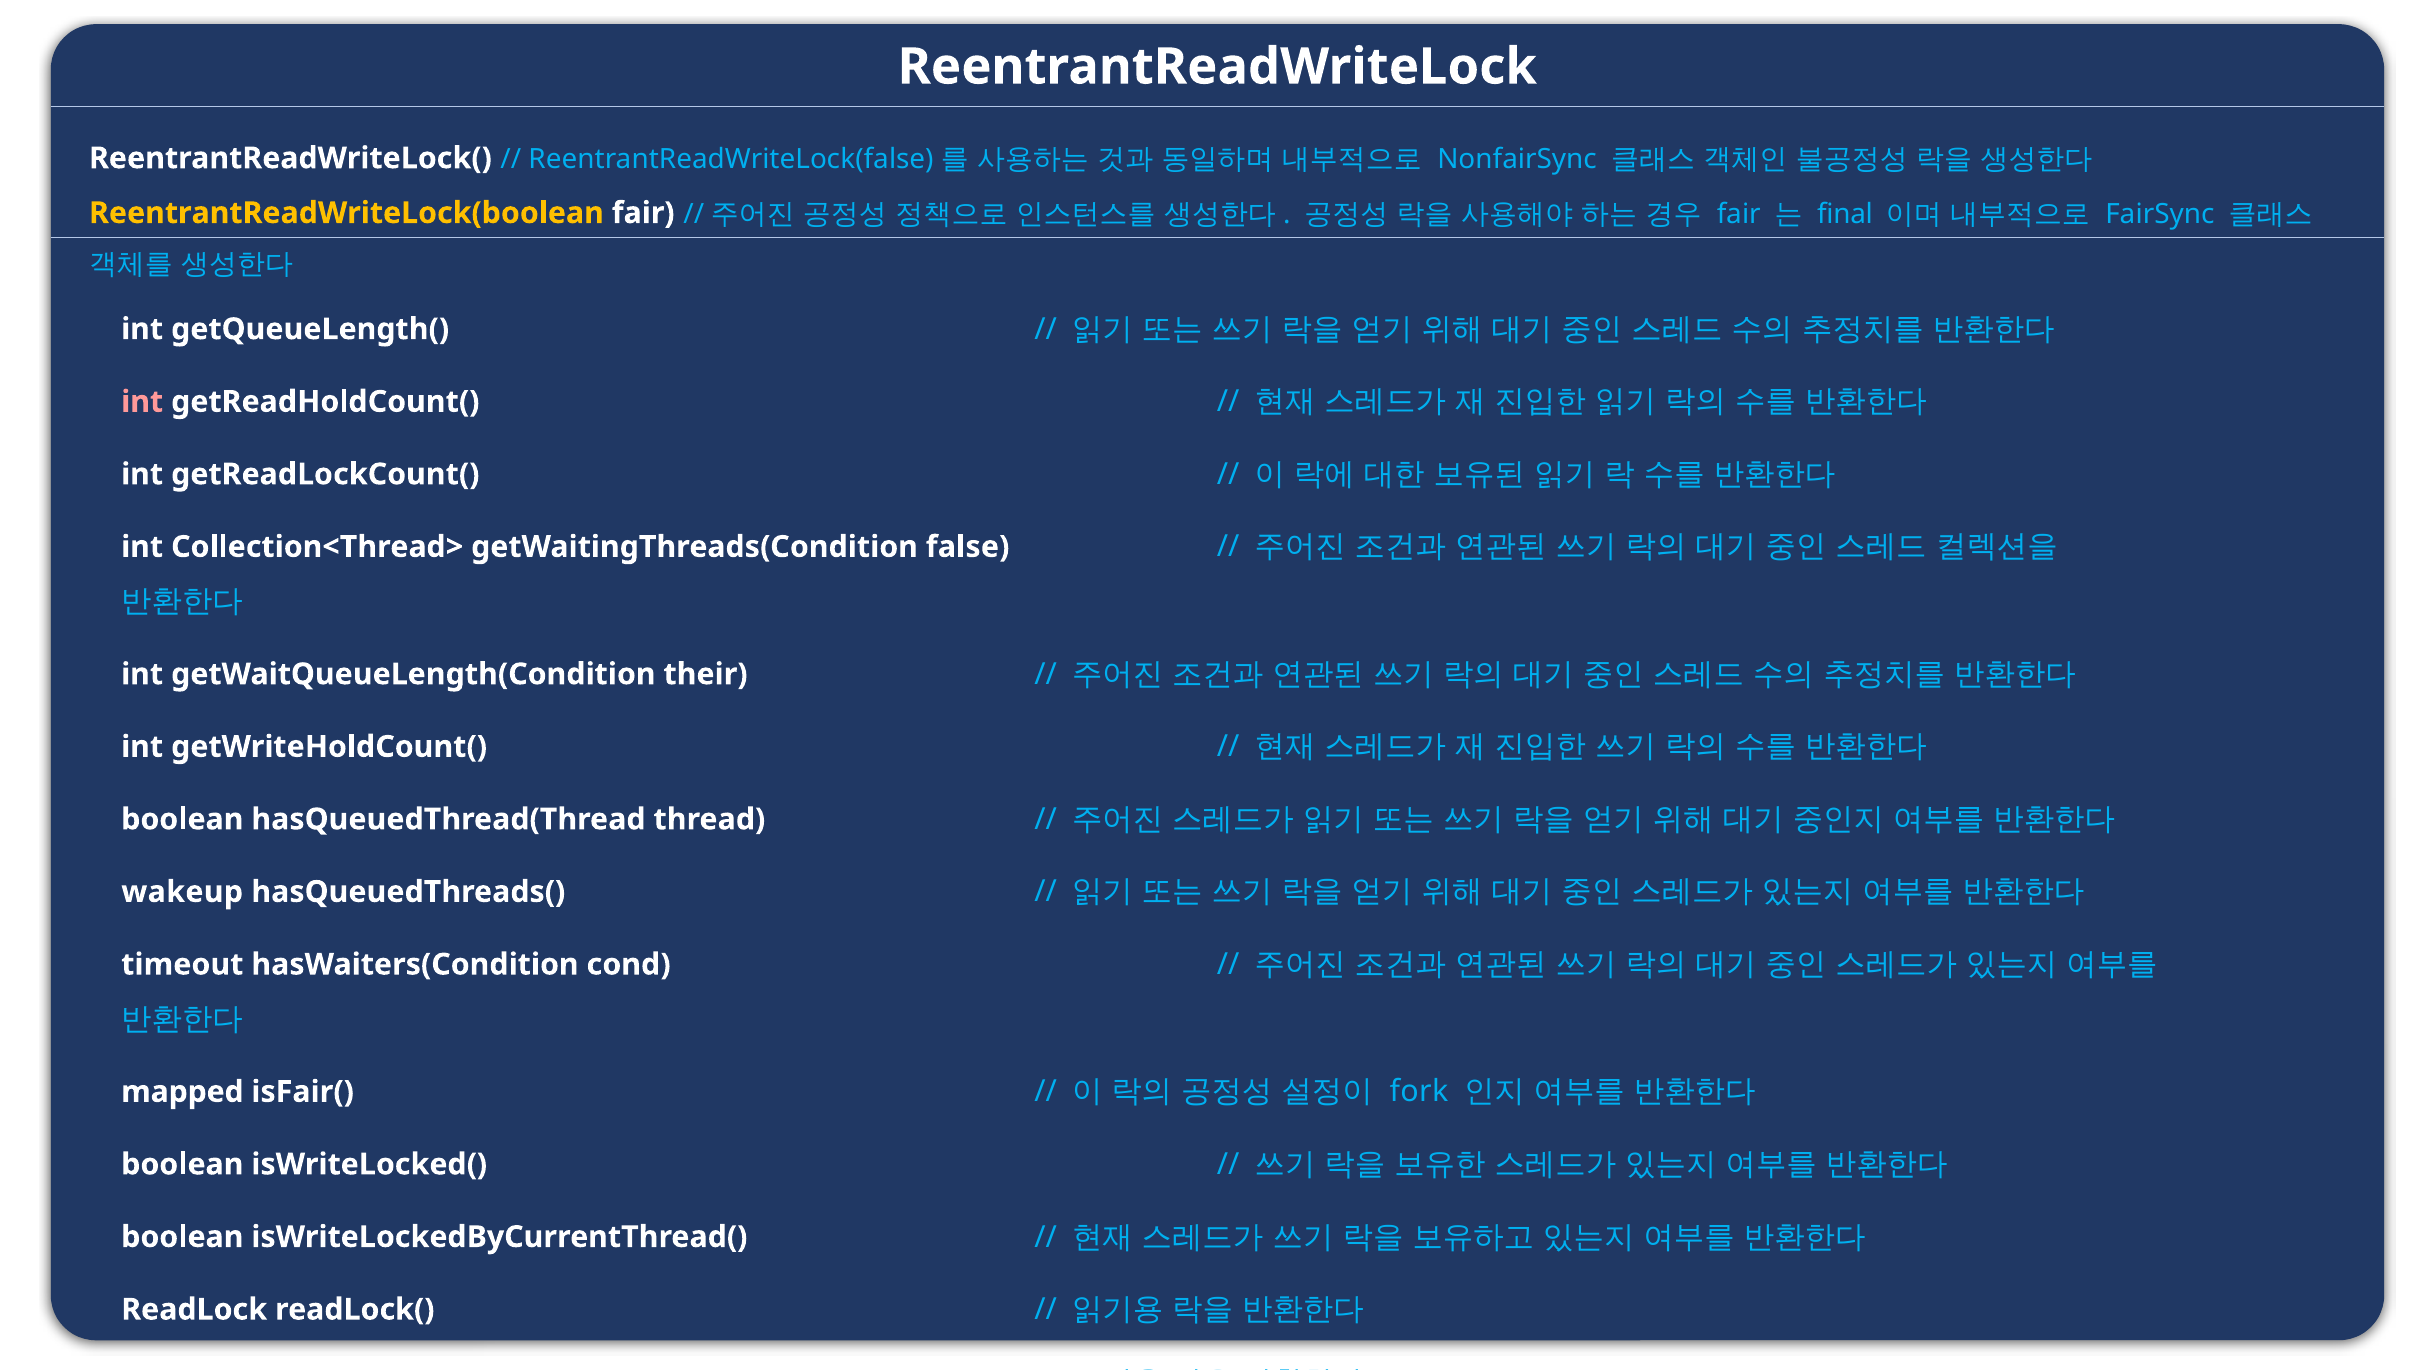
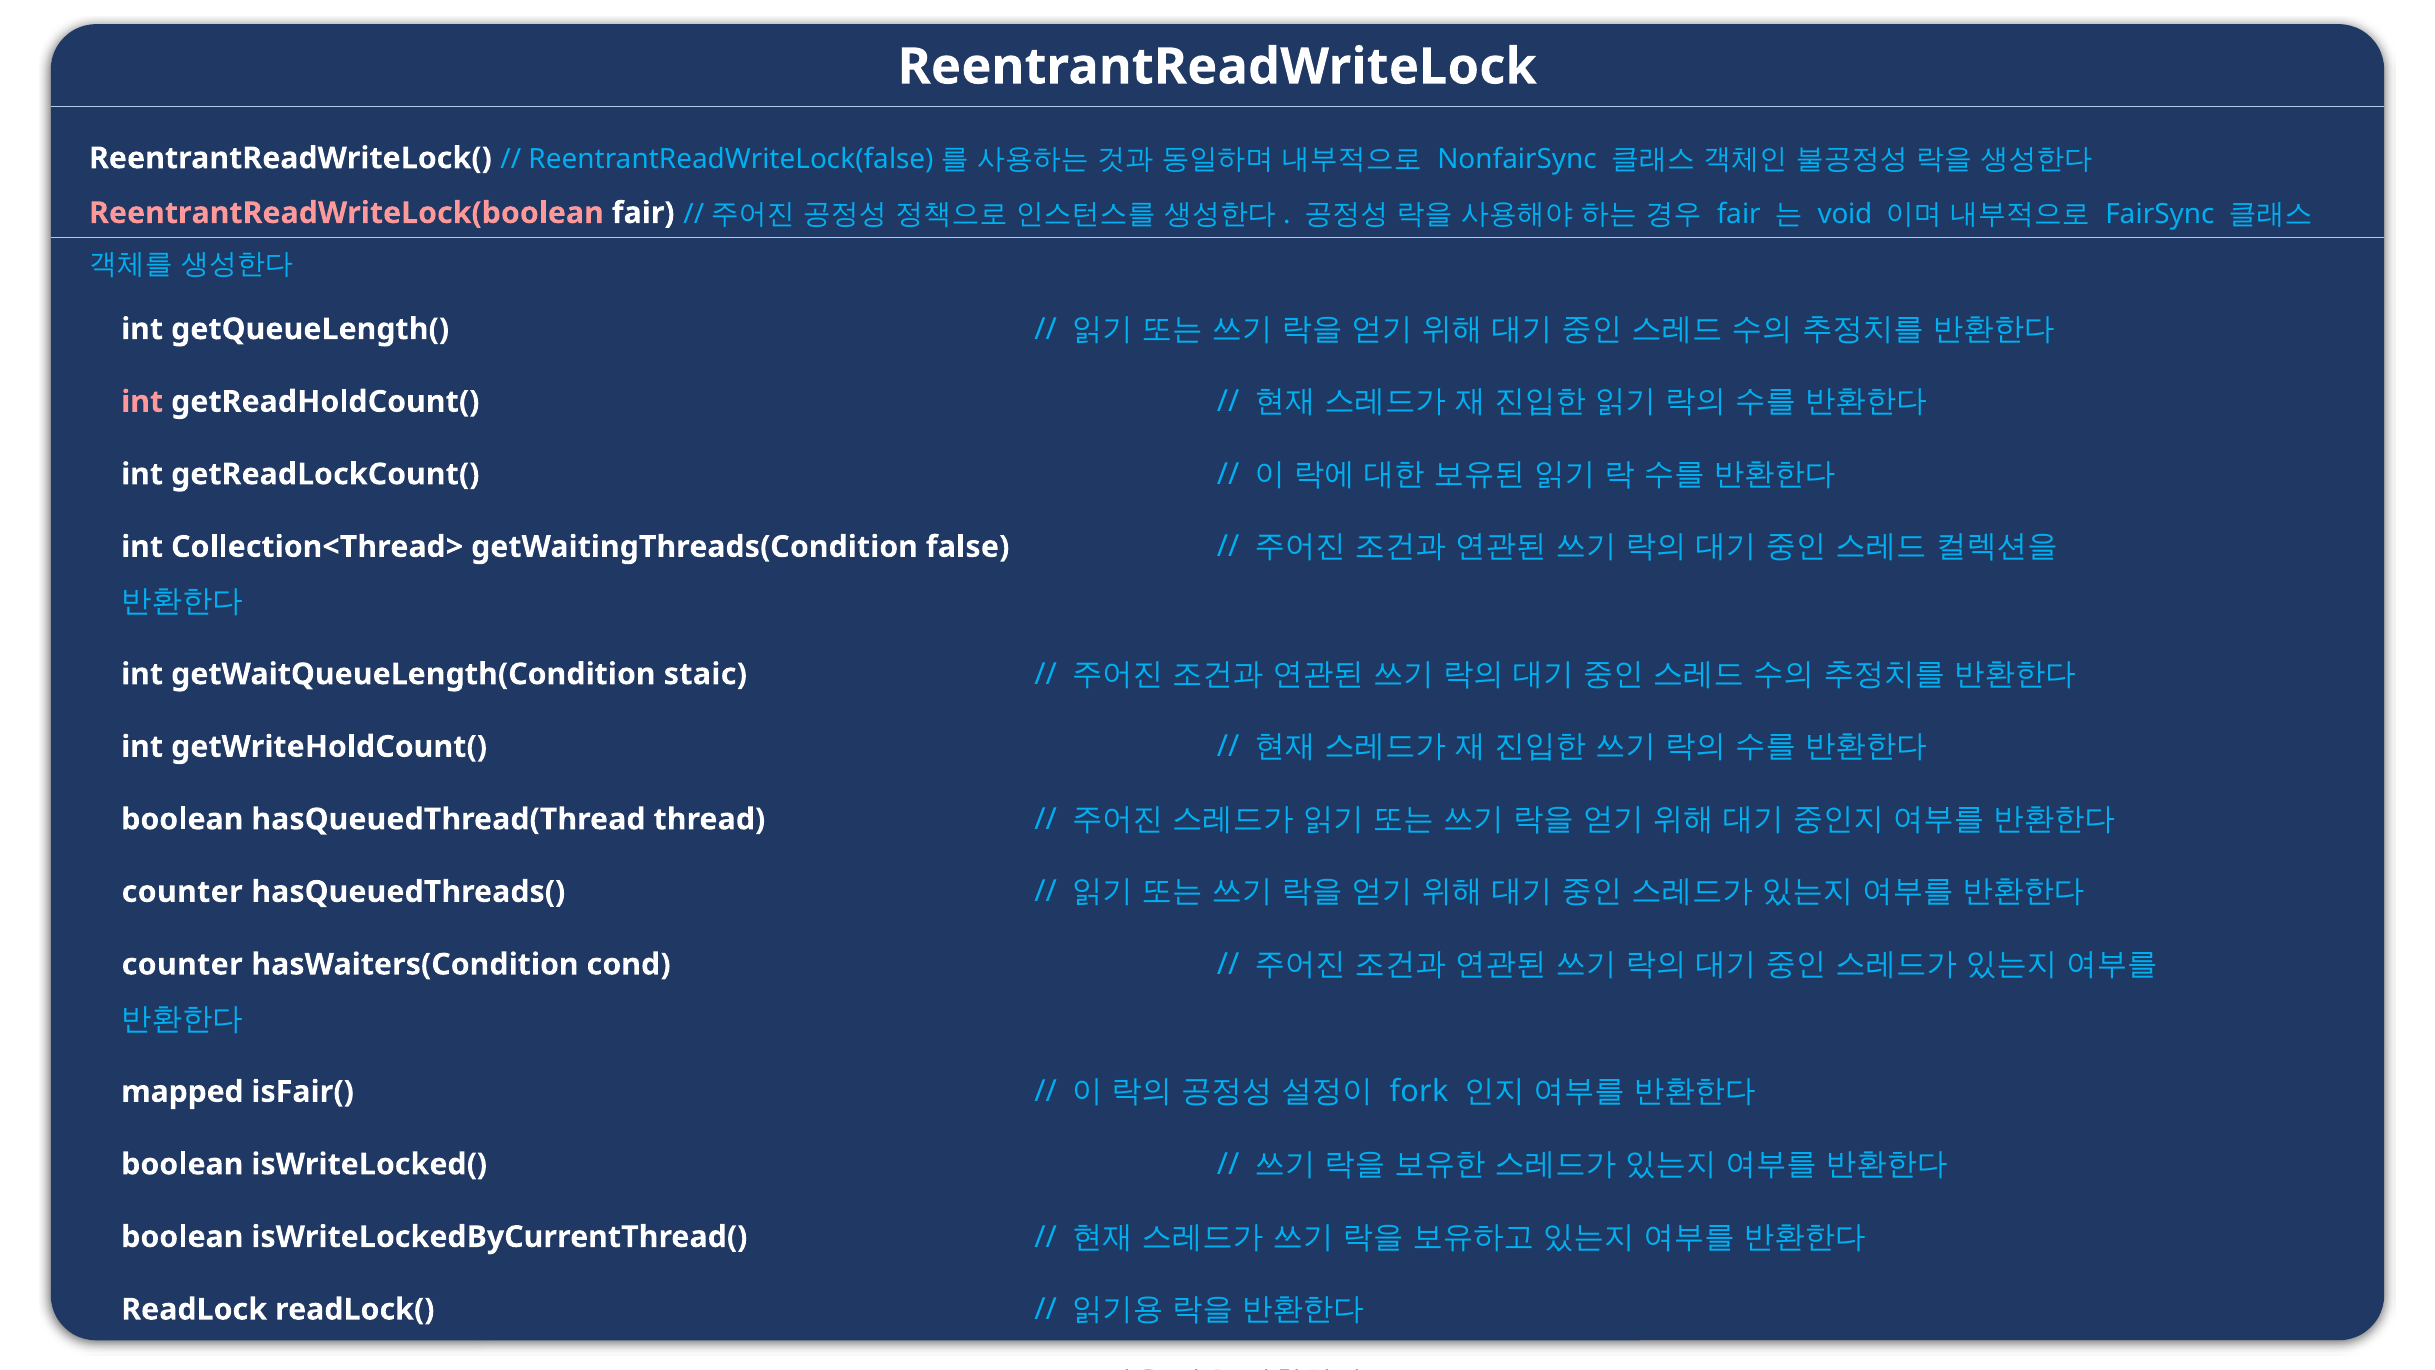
ReentrantReadWriteLock(boolean colour: yellow -> pink
final: final -> void
their: their -> staic
wakeup at (182, 892): wakeup -> counter
timeout at (182, 964): timeout -> counter
